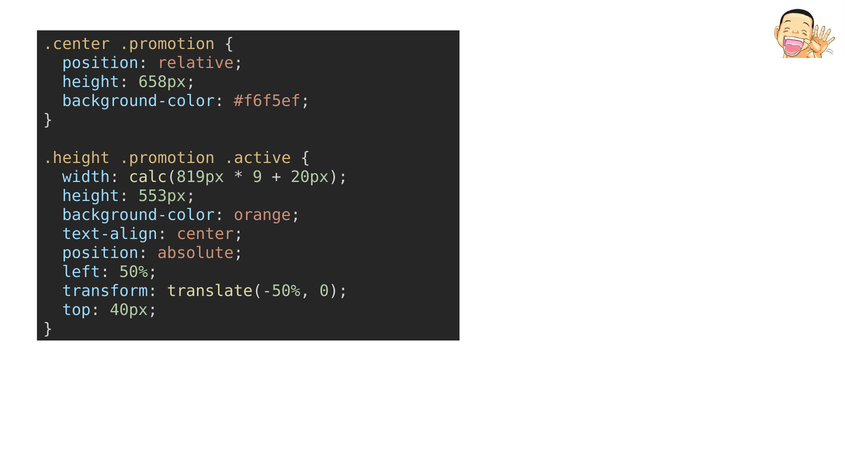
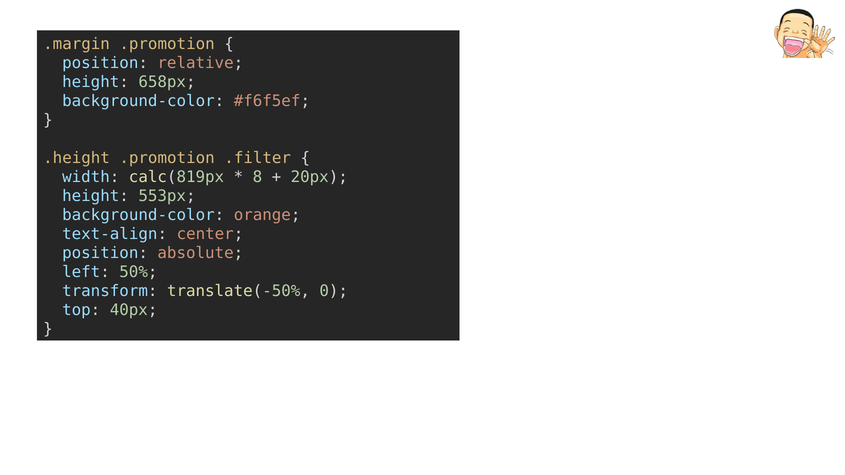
.center: .center -> .margin
.active: .active -> .filter
9: 9 -> 8
